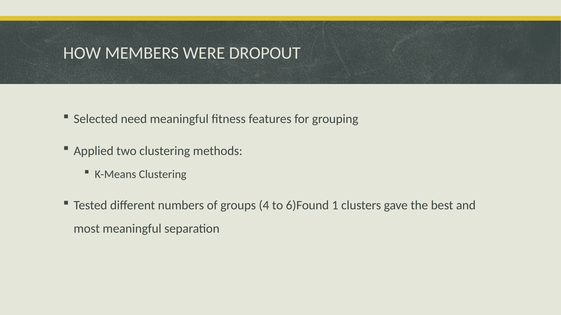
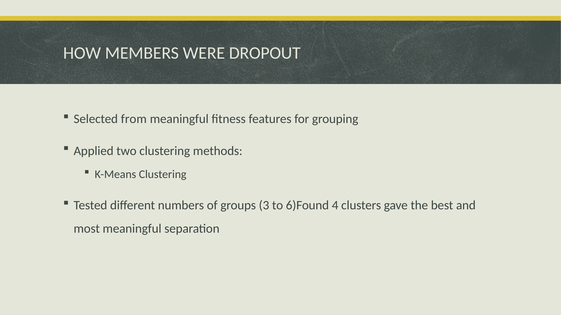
need: need -> from
4: 4 -> 3
1: 1 -> 4
